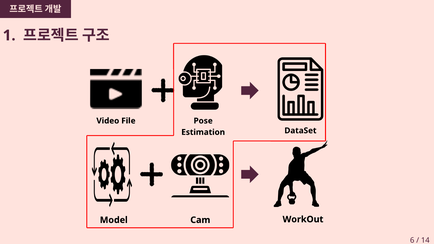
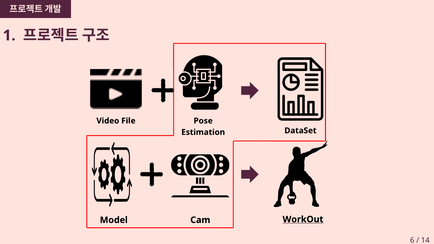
WorkOut underline: none -> present
